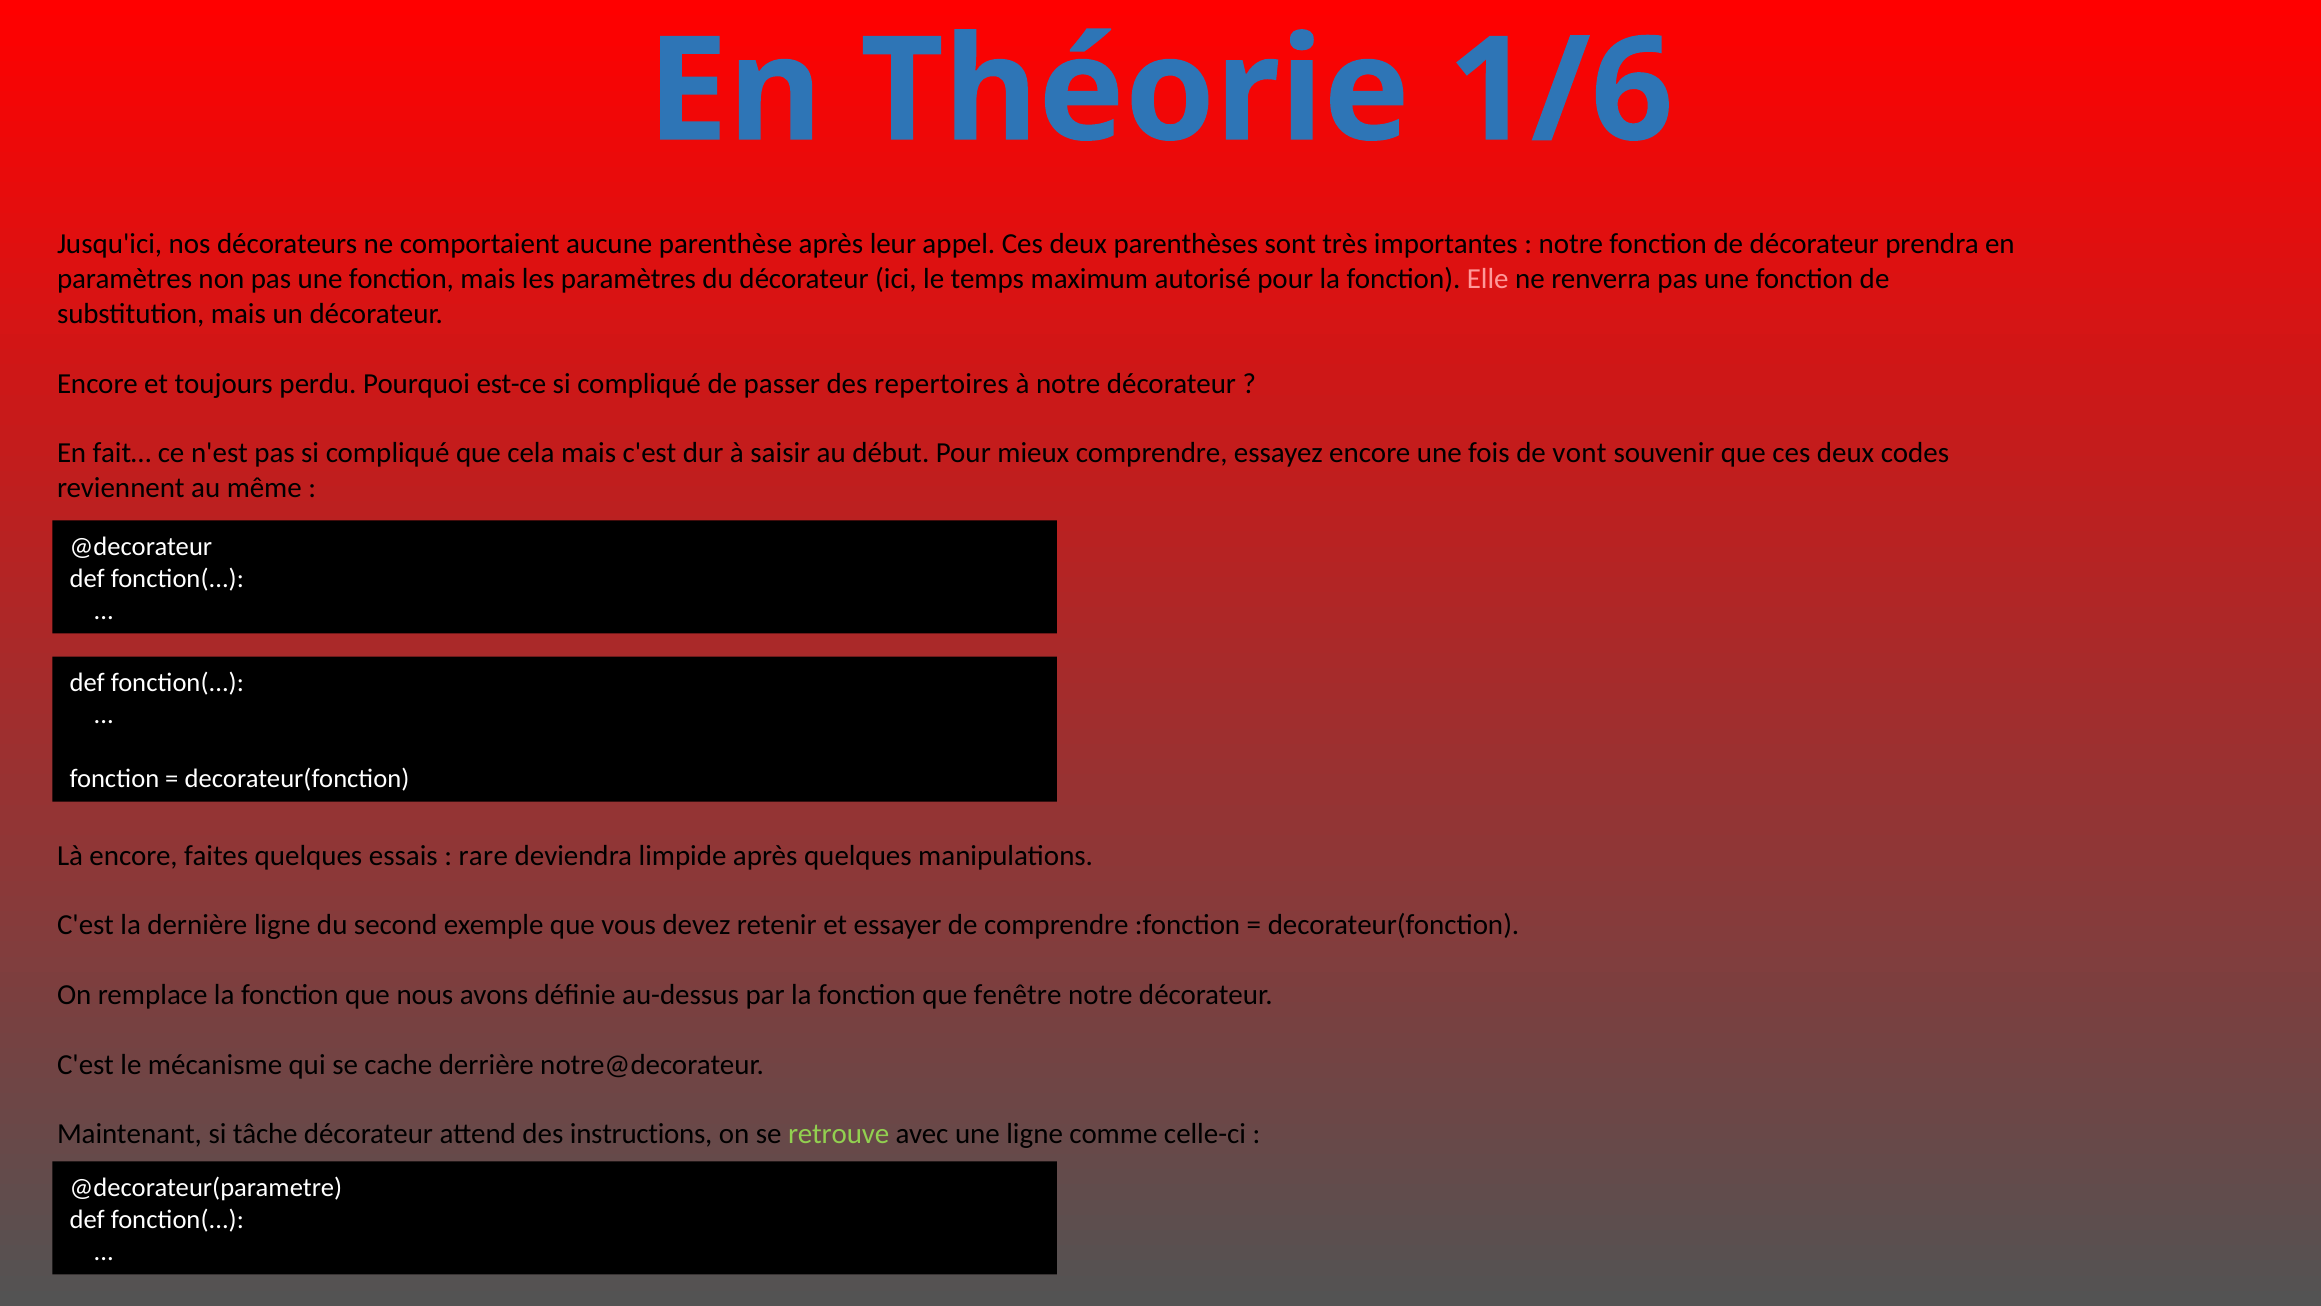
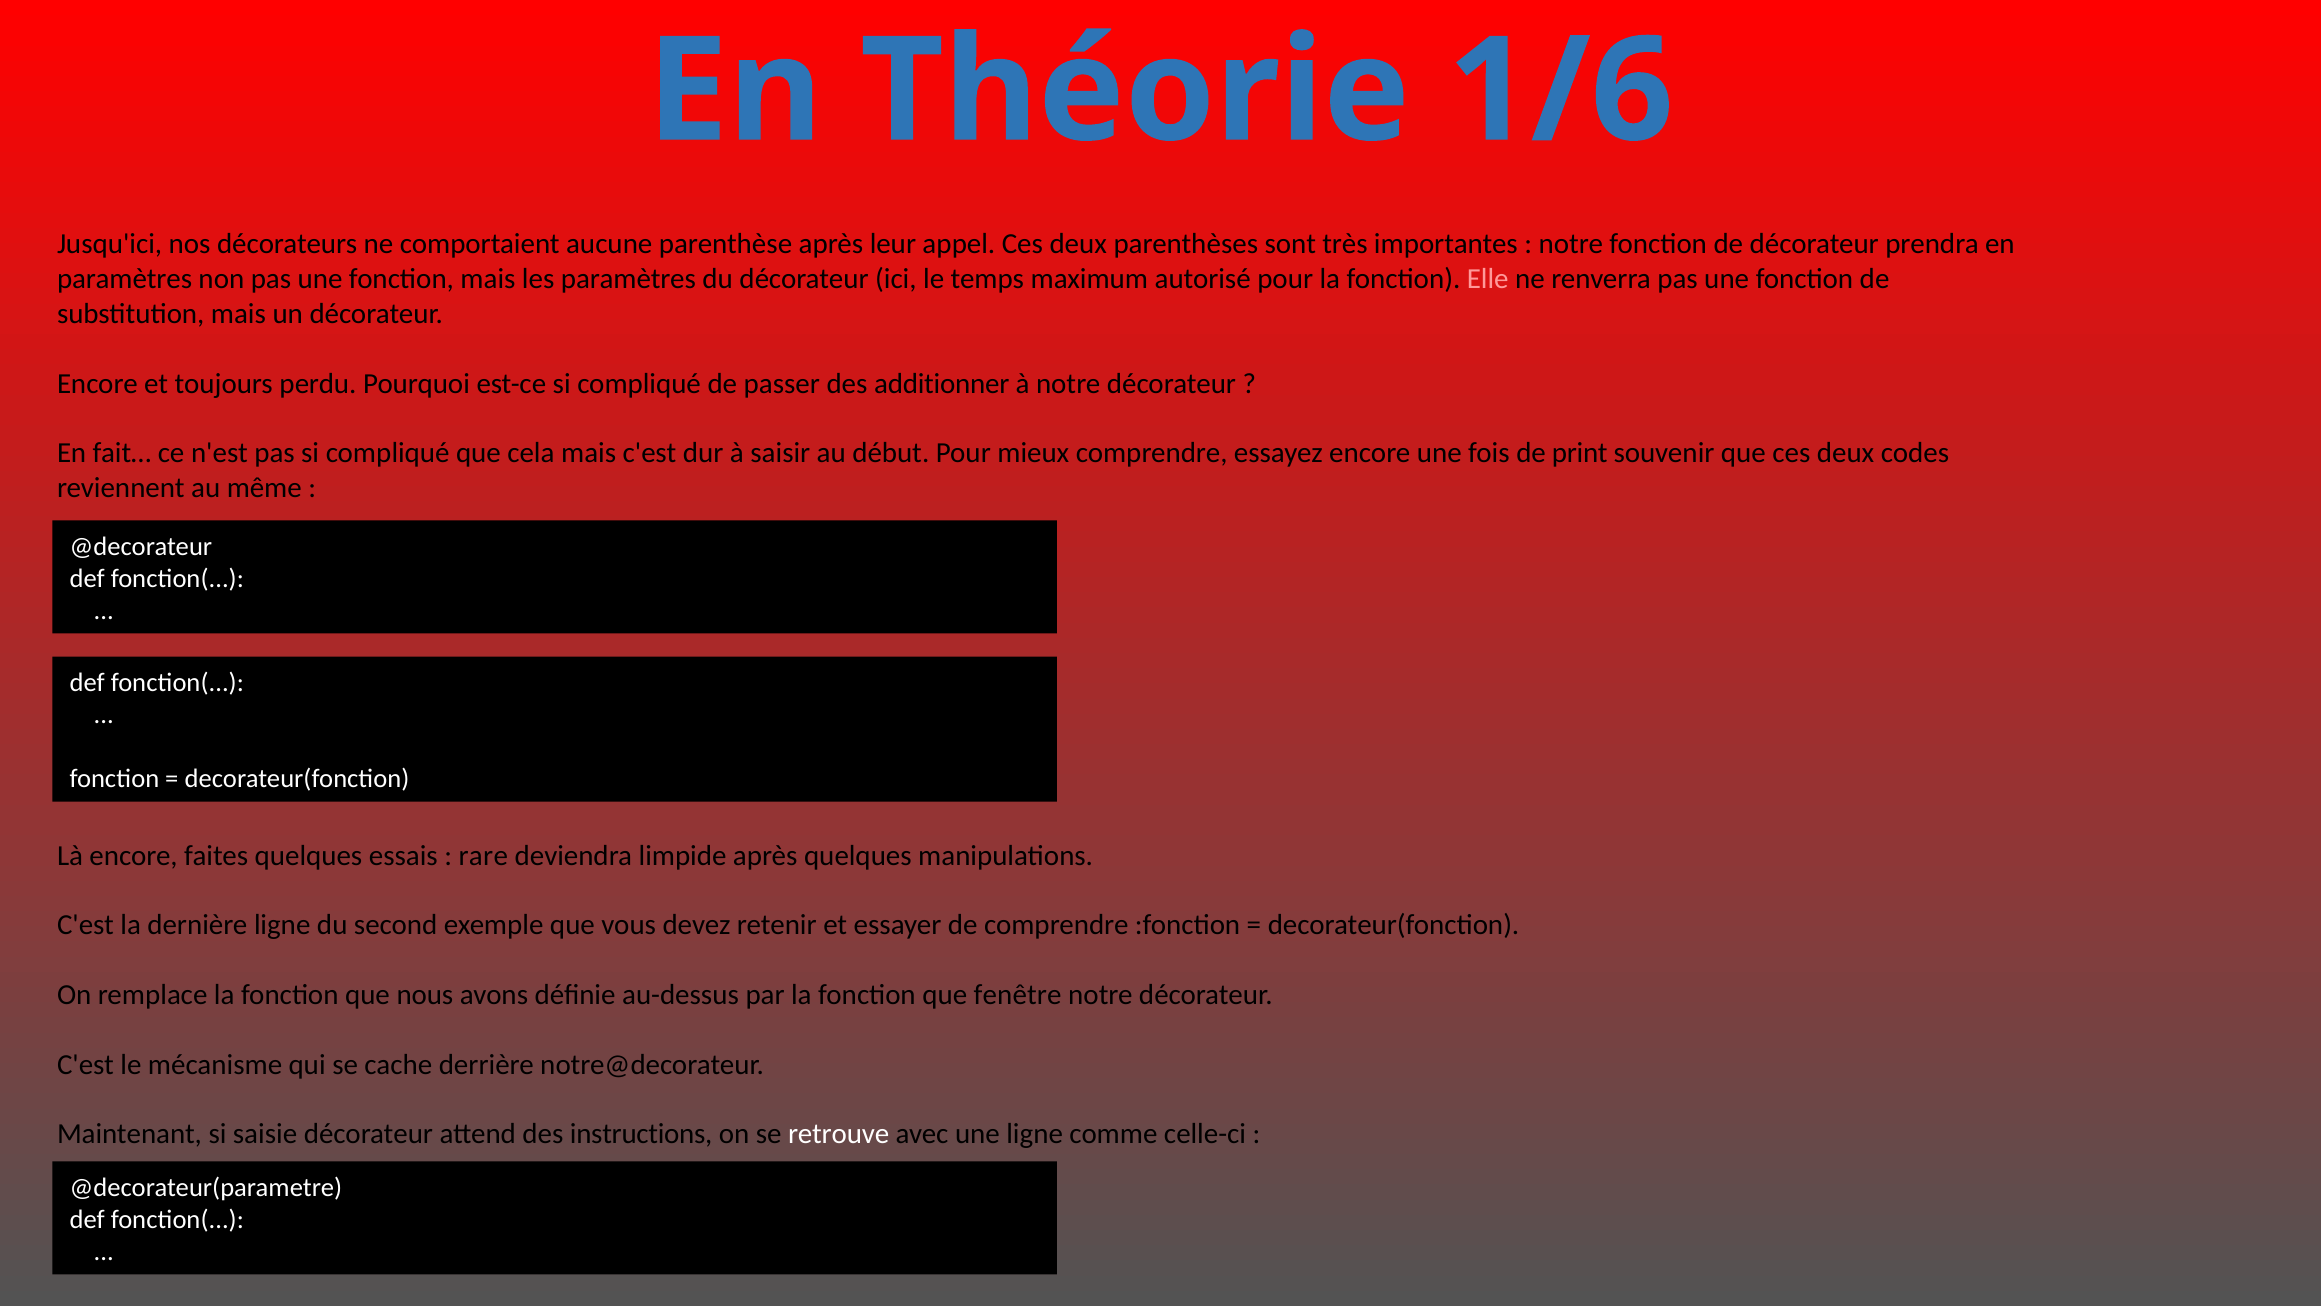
repertoires: repertoires -> additionner
vont: vont -> print
tâche: tâche -> saisie
retrouve colour: light green -> white
